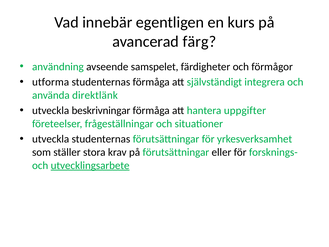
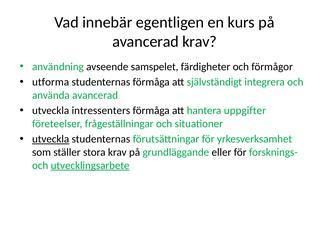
avancerad färg: färg -> krav
använda direktlänk: direktlänk -> avancerad
beskrivningar: beskrivningar -> intressenters
utveckla at (51, 139) underline: none -> present
på förutsättningar: förutsättningar -> grundläggande
